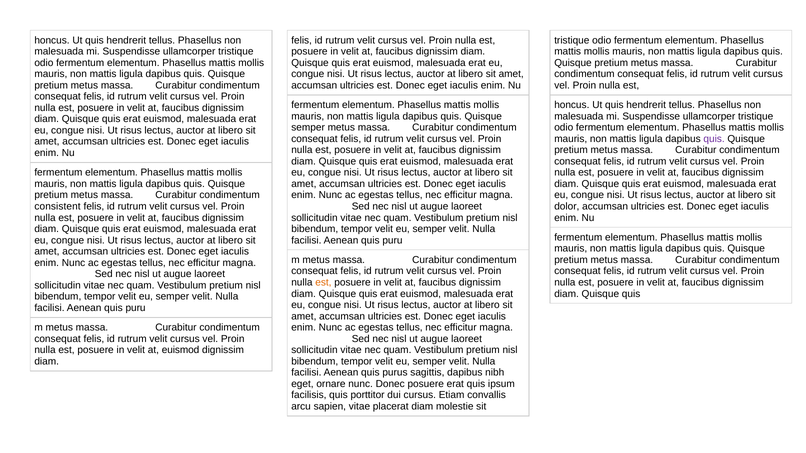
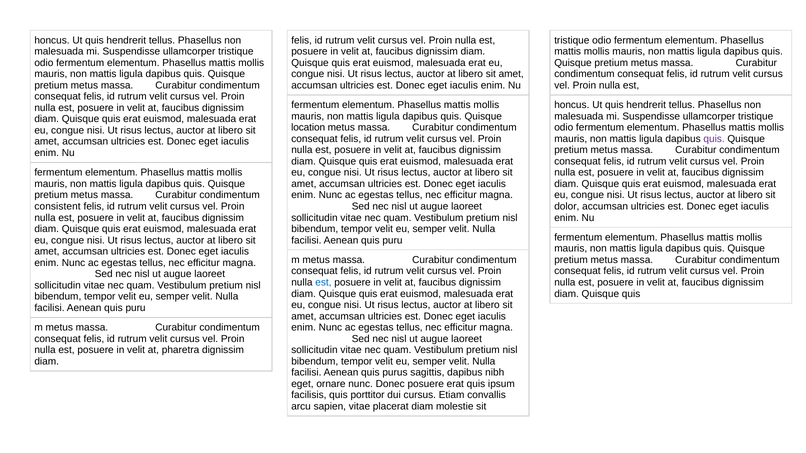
semper at (308, 128): semper -> location
est at (323, 283) colour: orange -> blue
at euismod: euismod -> pharetra
